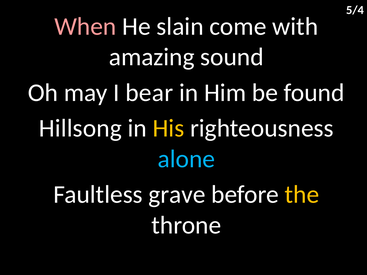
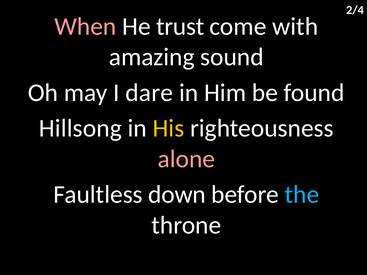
5/4: 5/4 -> 2/4
slain: slain -> trust
bear: bear -> dare
alone colour: light blue -> pink
grave: grave -> down
the colour: yellow -> light blue
